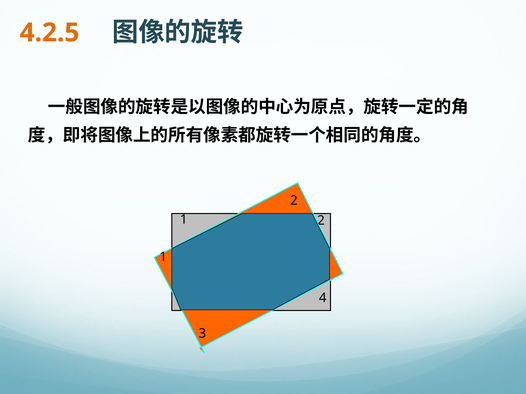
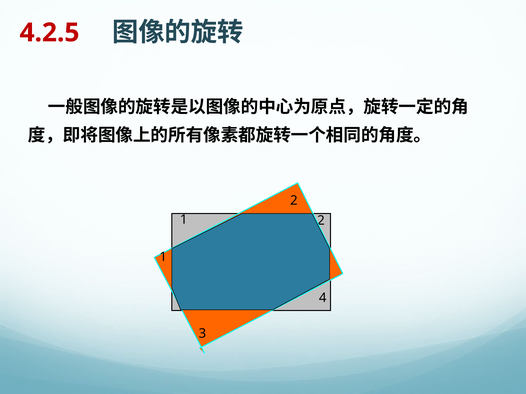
4.2.5 colour: orange -> red
